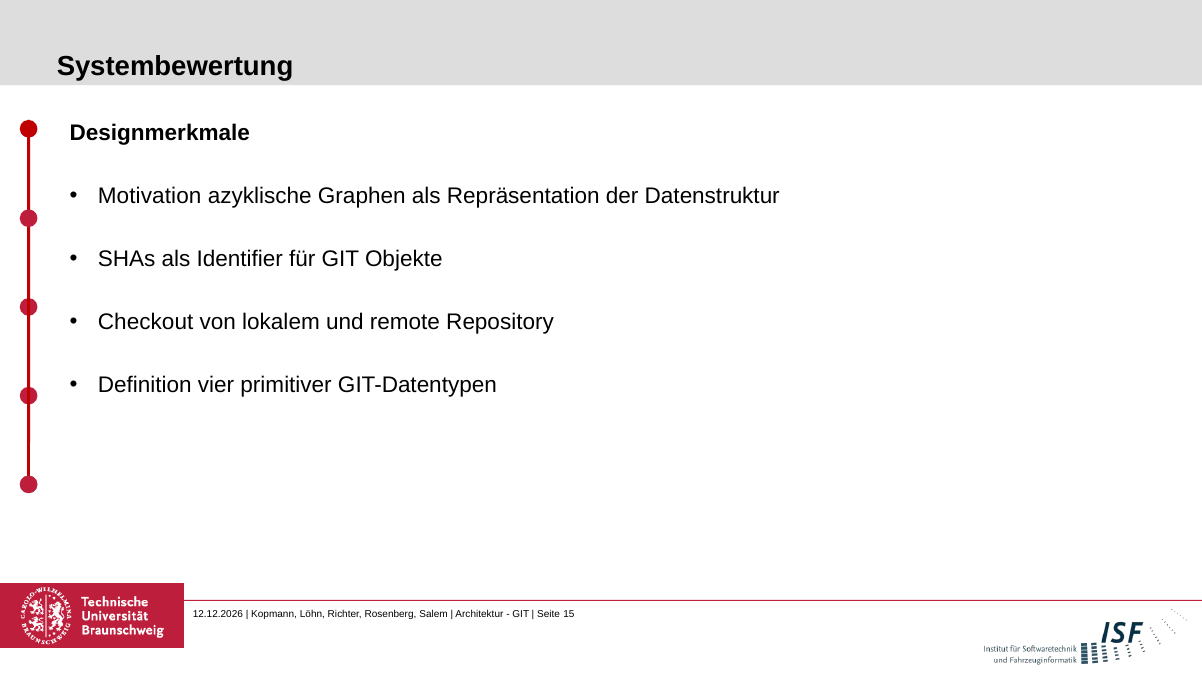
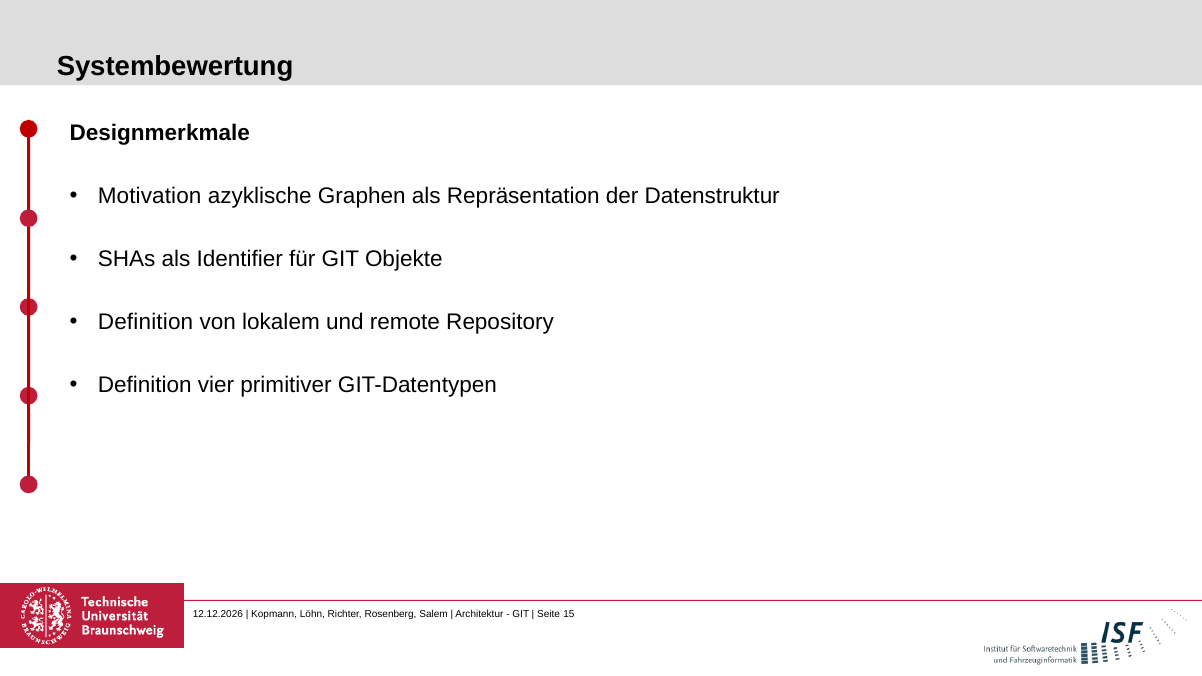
Checkout at (146, 322): Checkout -> Definition
